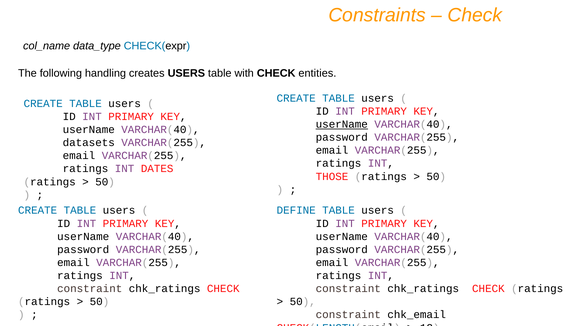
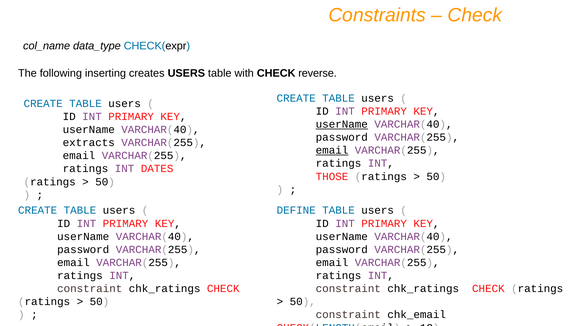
handling: handling -> inserting
entities: entities -> reverse
datasets: datasets -> extracts
email at (332, 150) underline: none -> present
